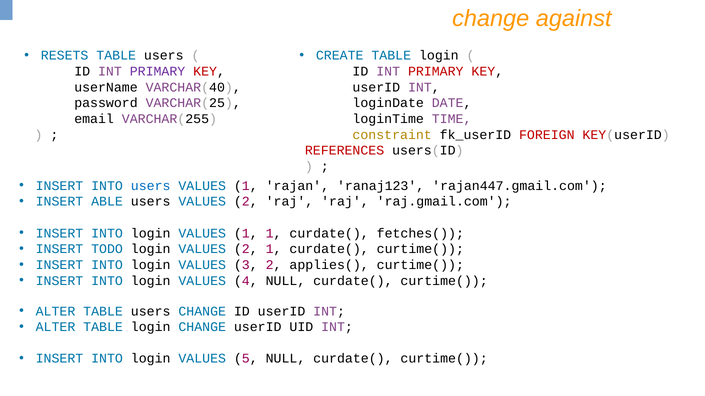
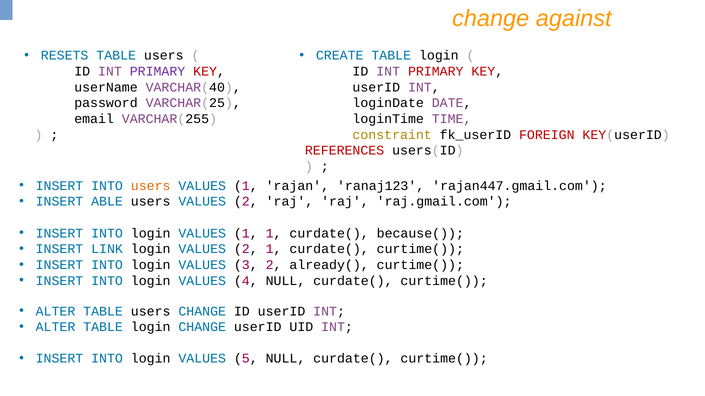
users at (151, 186) colour: blue -> orange
fetches(: fetches( -> because(
TODO: TODO -> LINK
applies(: applies( -> already(
